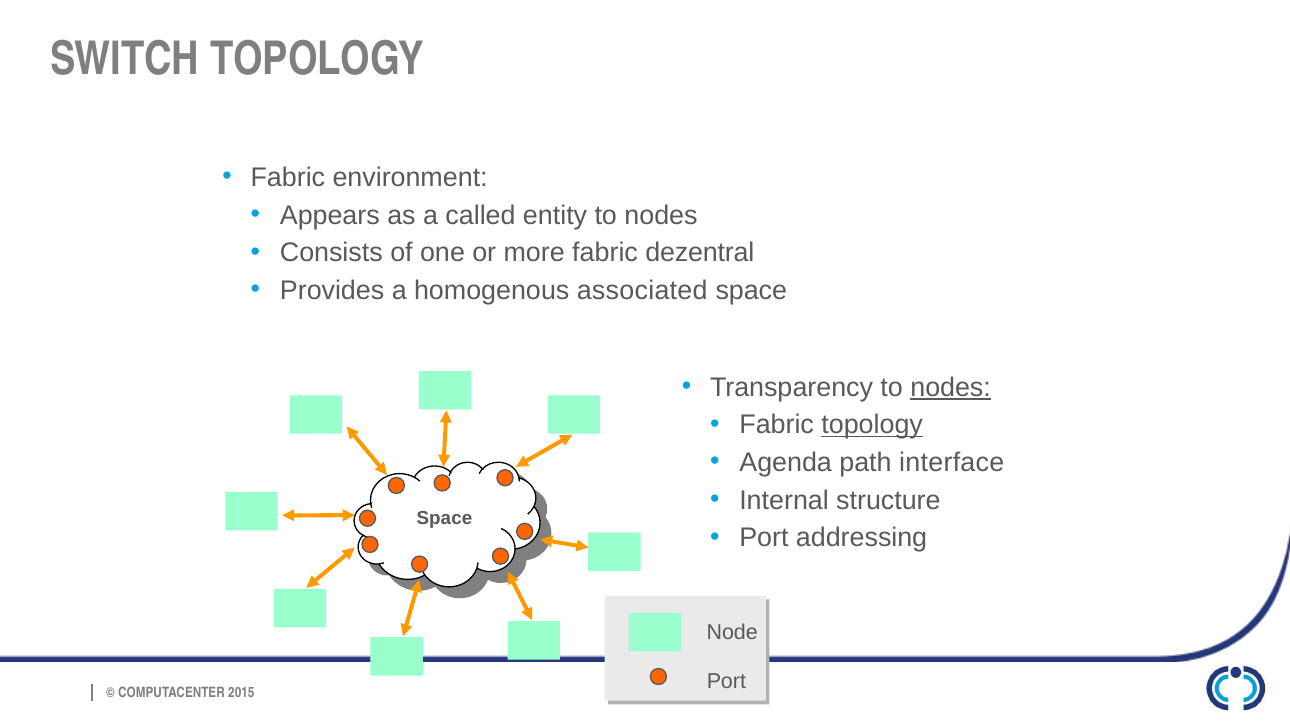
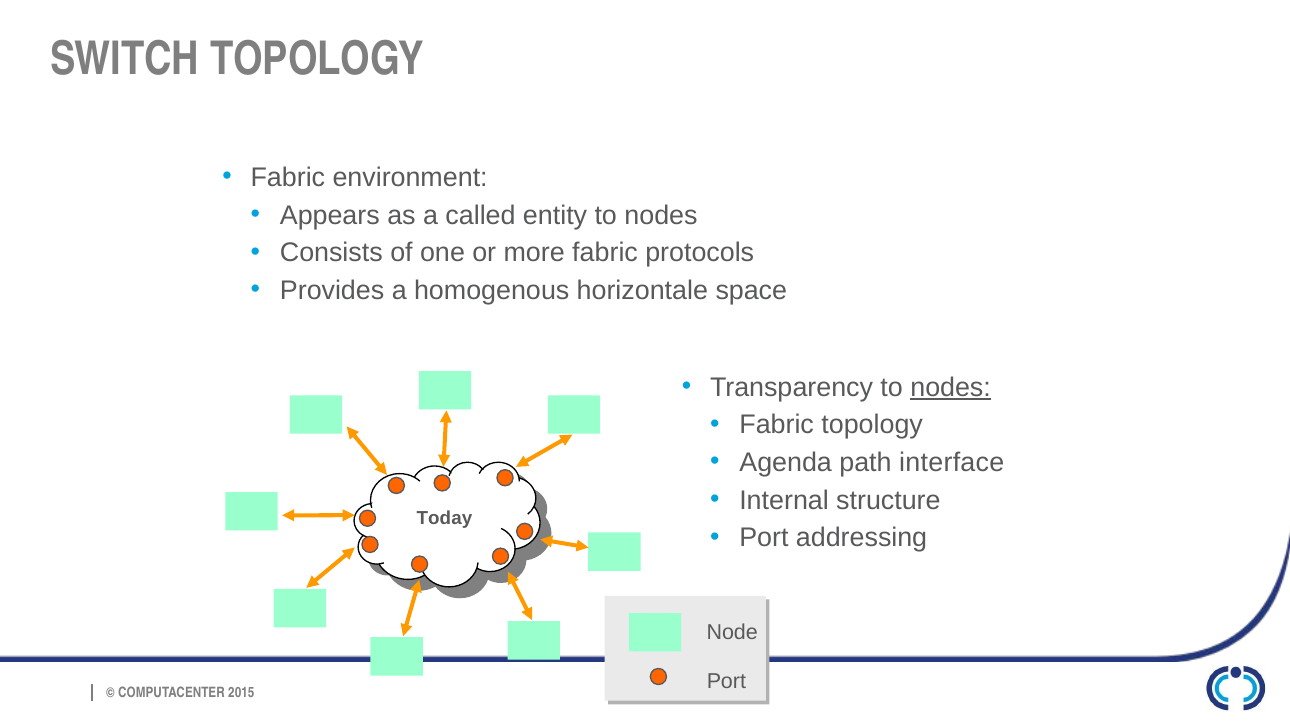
dezentral: dezentral -> protocols
associated: associated -> horizontale
topology at (872, 425) underline: present -> none
Space at (444, 518): Space -> Today
